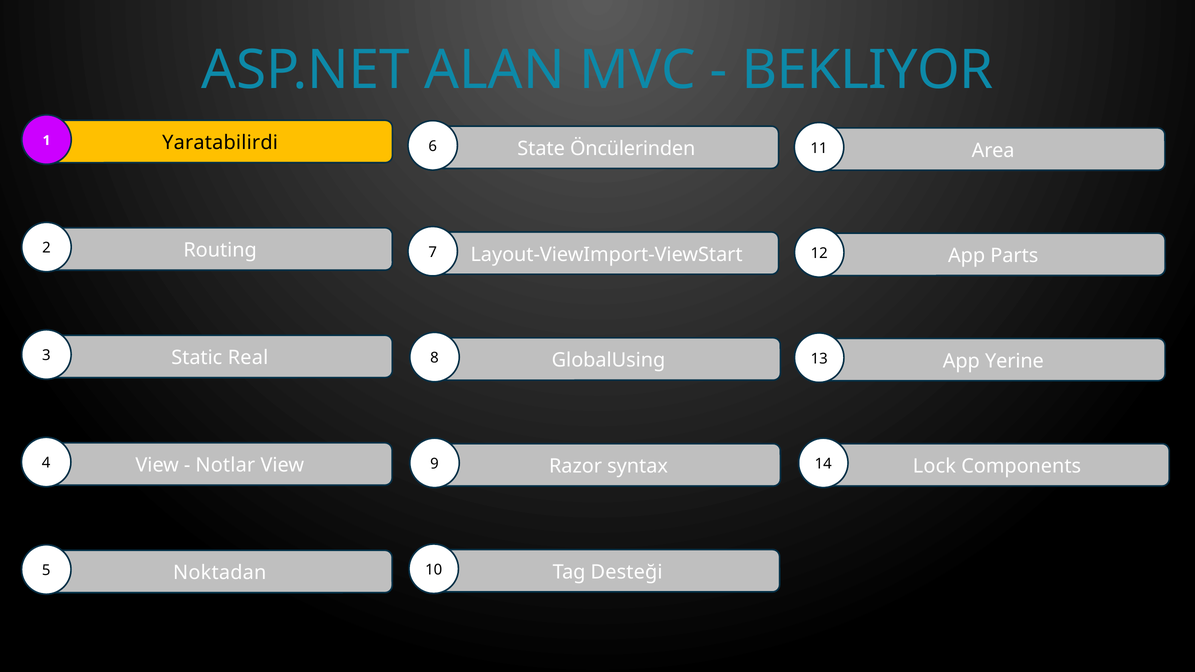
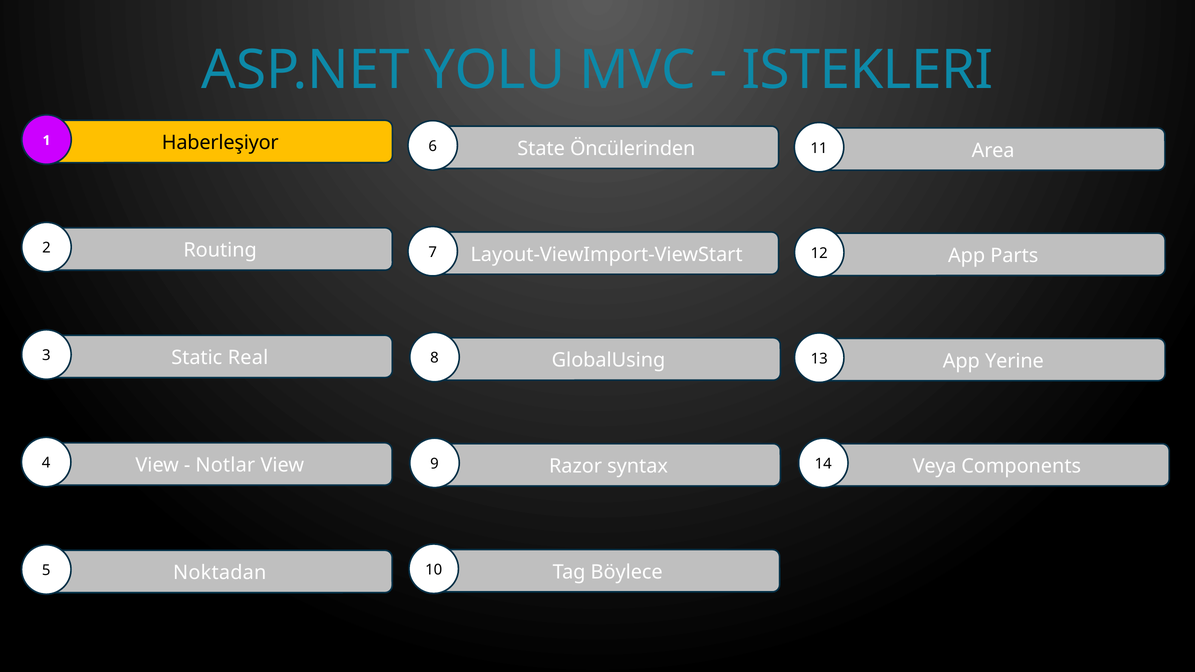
ALAN: ALAN -> YOLU
BEKLIYOR: BEKLIYOR -> ISTEKLERI
Yaratabilirdi: Yaratabilirdi -> Haberleşiyor
Lock: Lock -> Veya
Desteği: Desteği -> Böylece
